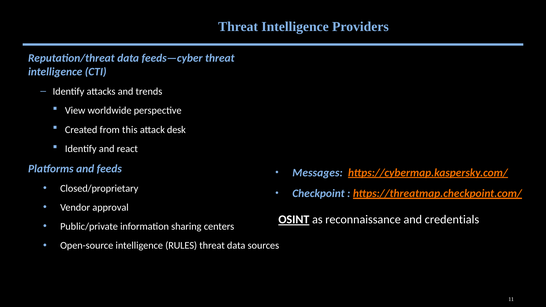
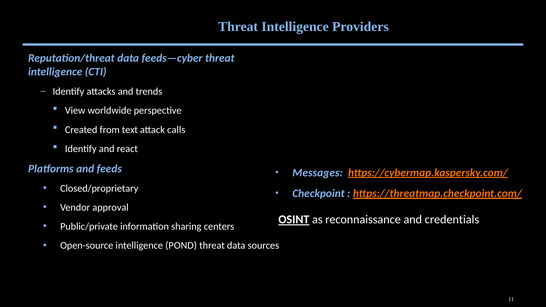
this: this -> text
desk: desk -> calls
RULES: RULES -> POND
